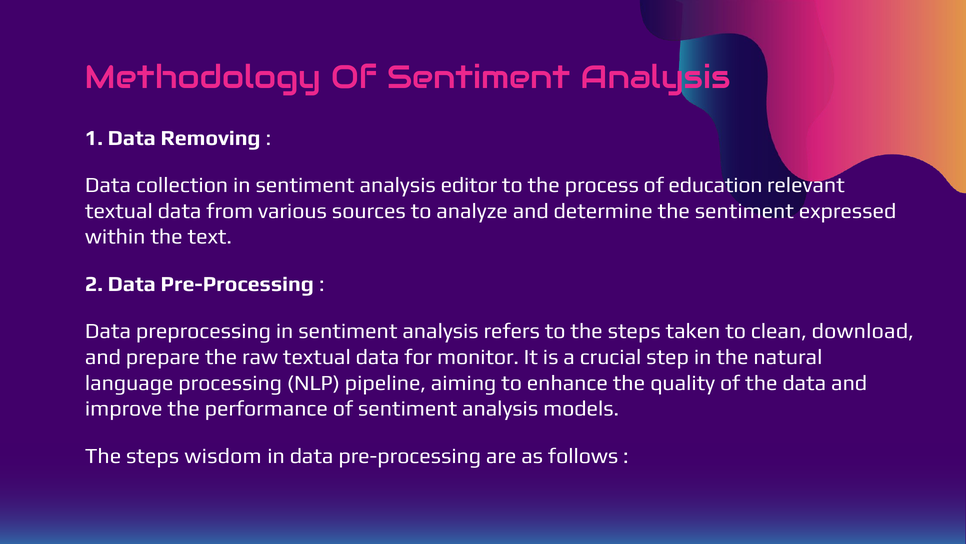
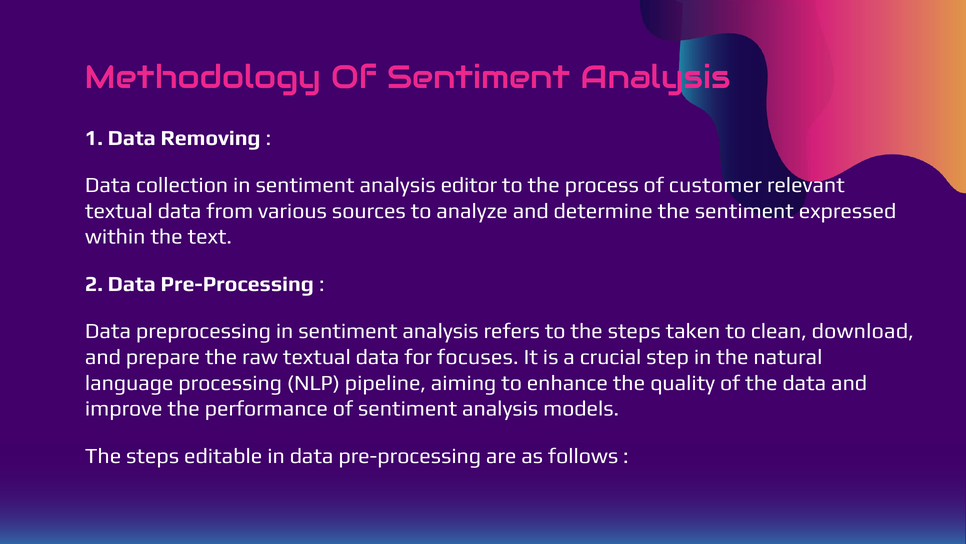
education: education -> customer
monitor: monitor -> focuses
wisdom: wisdom -> editable
